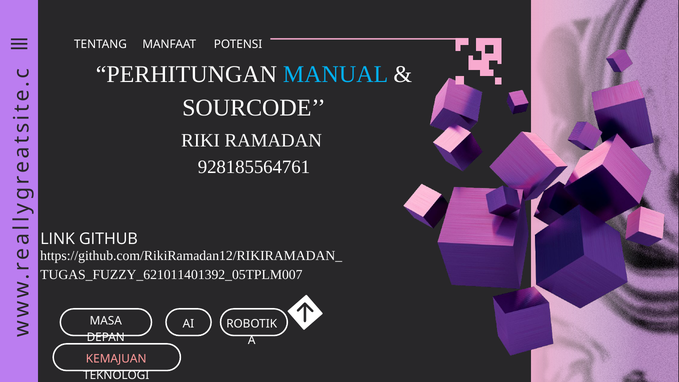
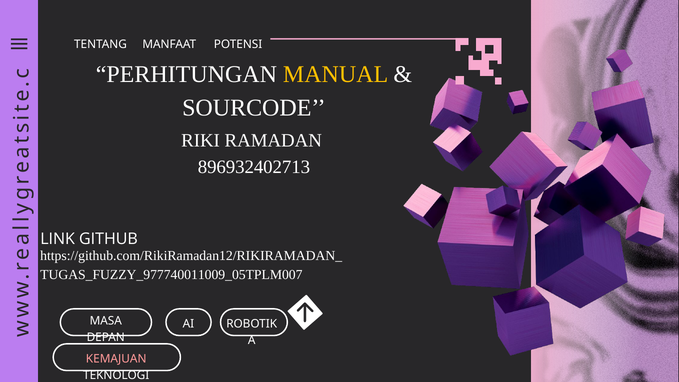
MANUAL colour: light blue -> yellow
928185564761: 928185564761 -> 896932402713
TUGAS_FUZZY_621011401392_05TPLM007: TUGAS_FUZZY_621011401392_05TPLM007 -> TUGAS_FUZZY_977740011009_05TPLM007
